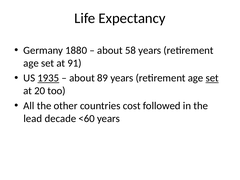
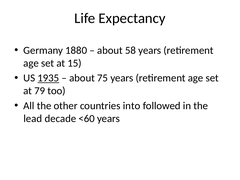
91: 91 -> 15
89: 89 -> 75
set at (212, 78) underline: present -> none
20: 20 -> 79
cost: cost -> into
